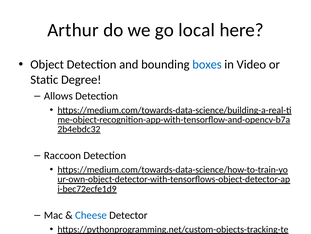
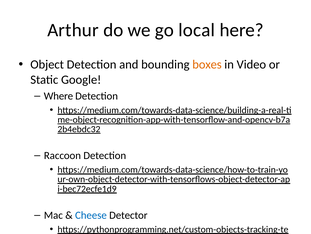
boxes colour: blue -> orange
Degree: Degree -> Google
Allows: Allows -> Where
